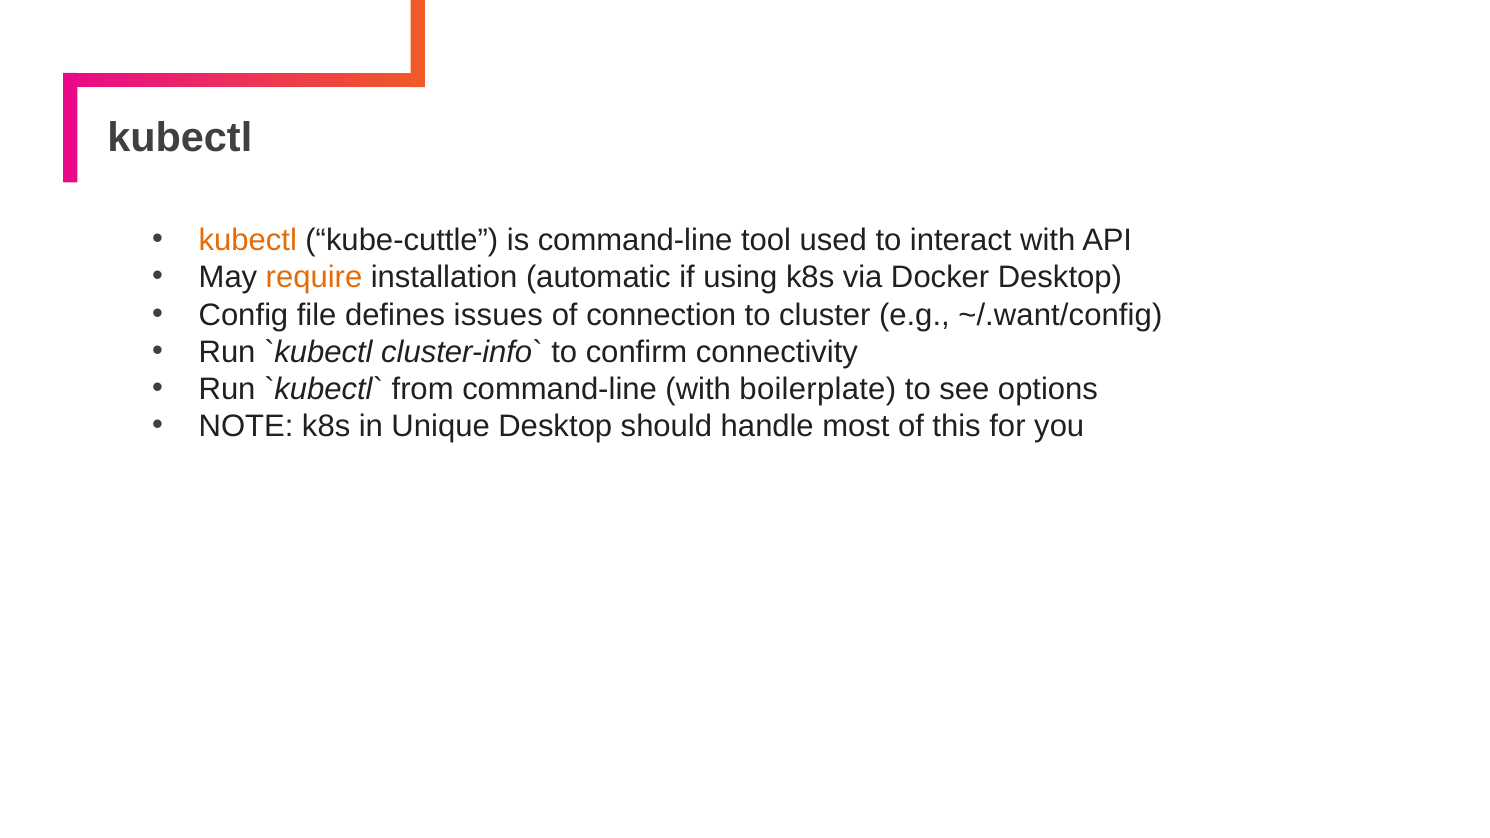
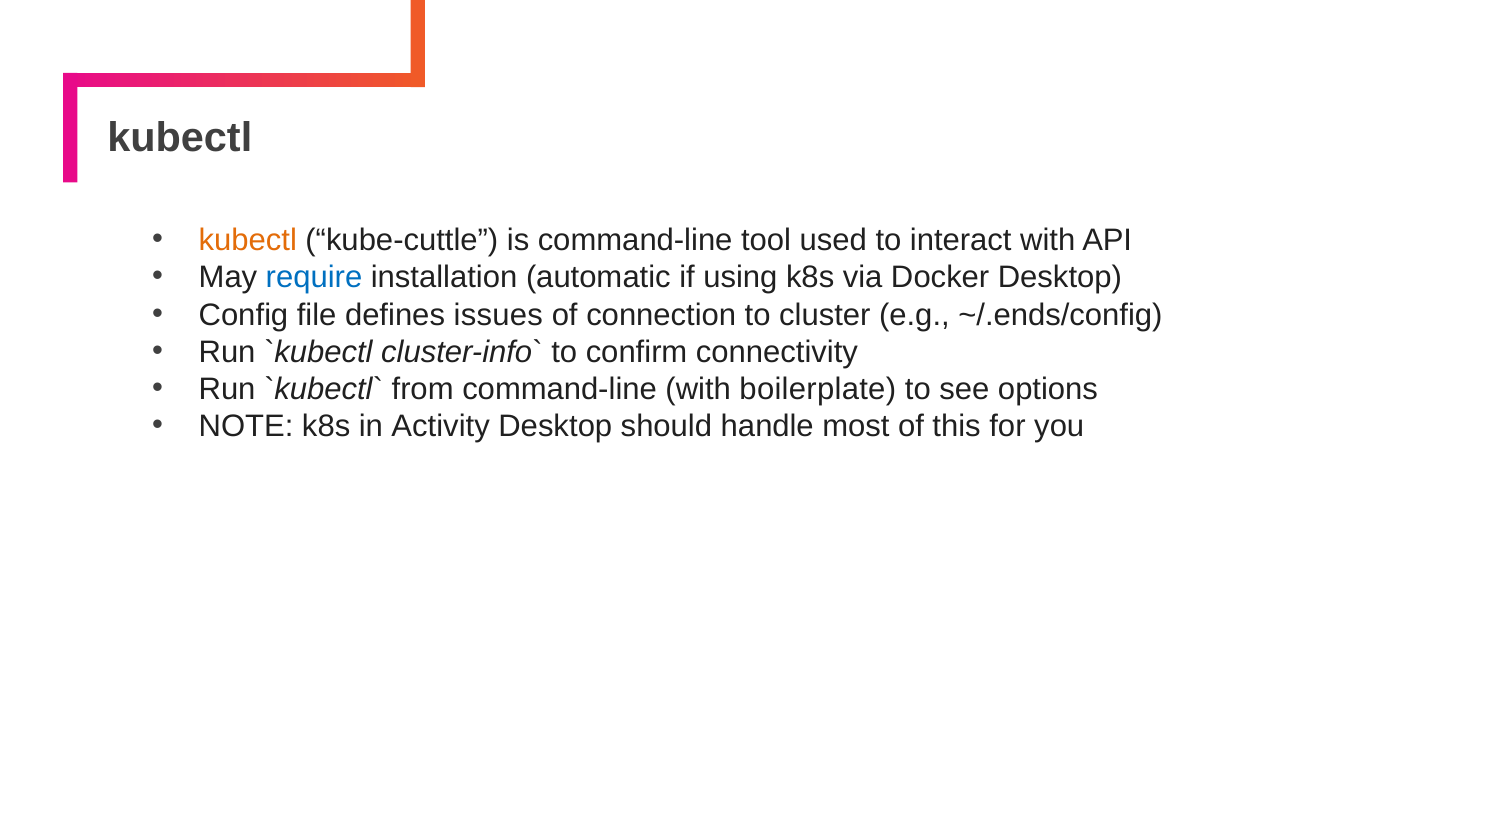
require colour: orange -> blue
~/.want/config: ~/.want/config -> ~/.ends/config
Unique: Unique -> Activity
